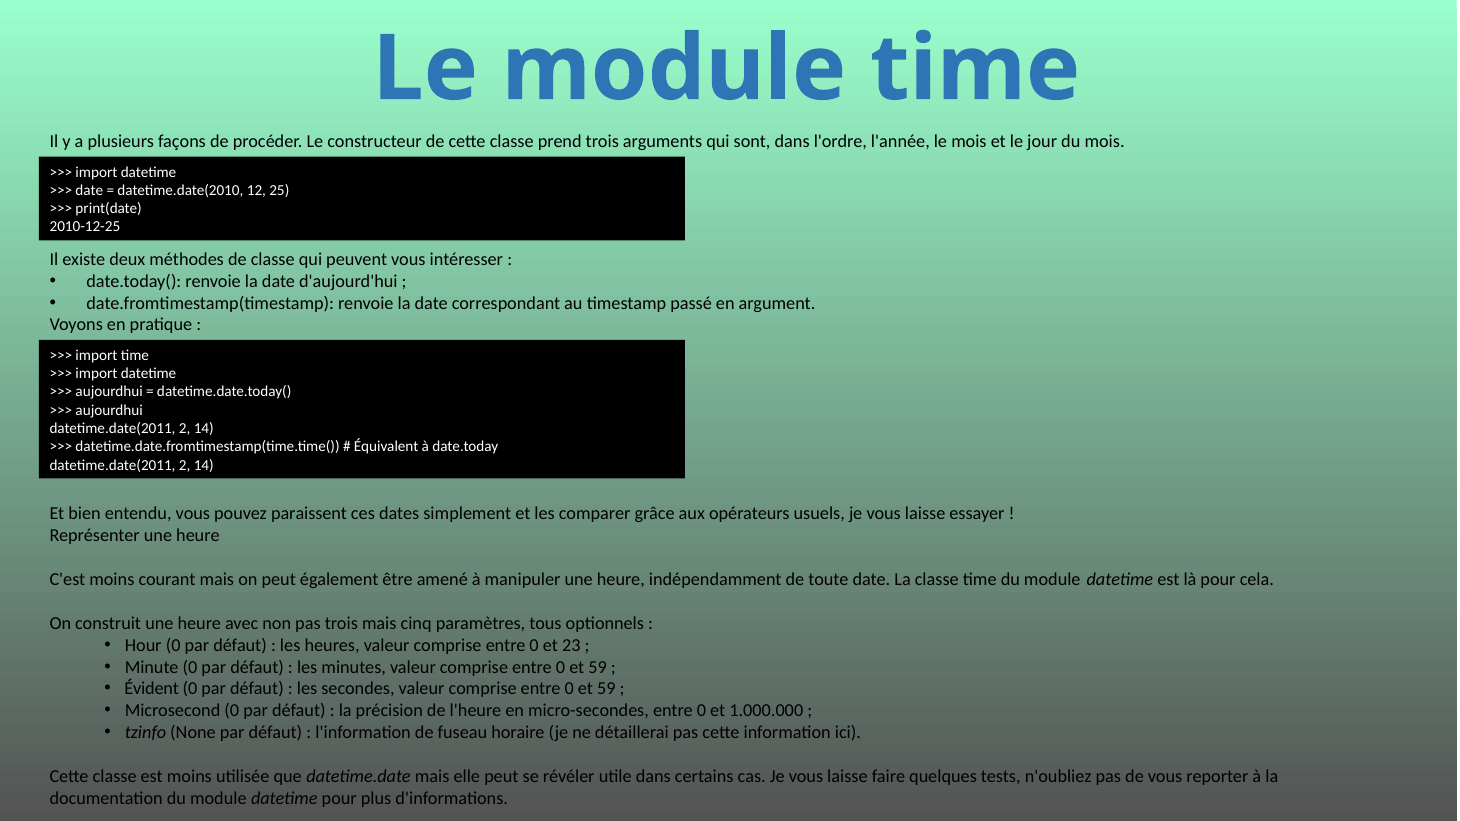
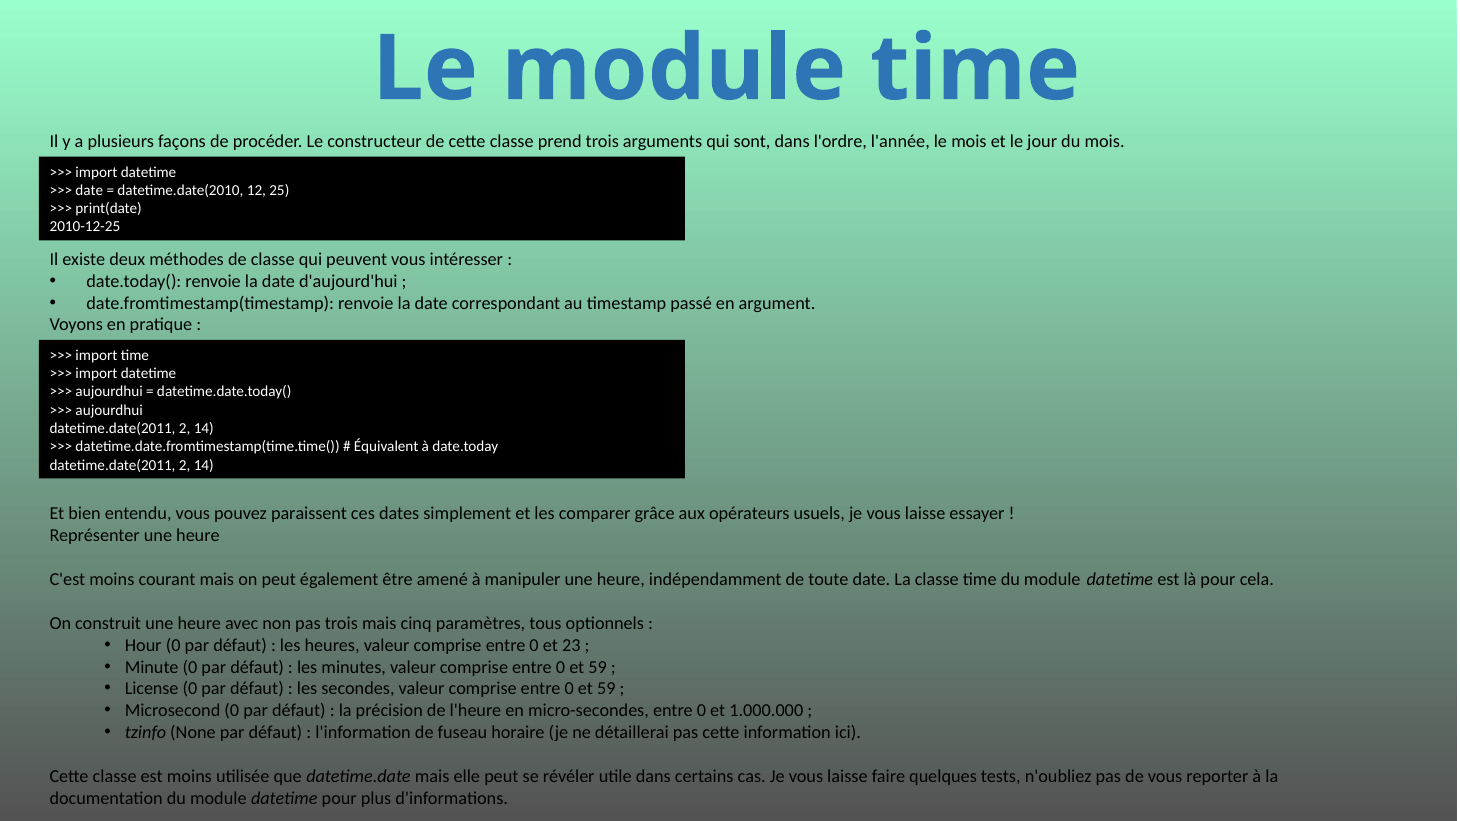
Évident: Évident -> License
